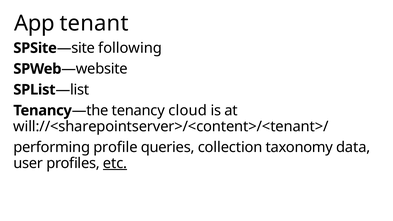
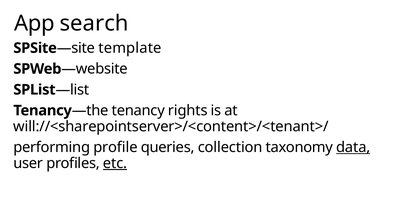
tenant: tenant -> search
following: following -> template
cloud: cloud -> rights
data underline: none -> present
